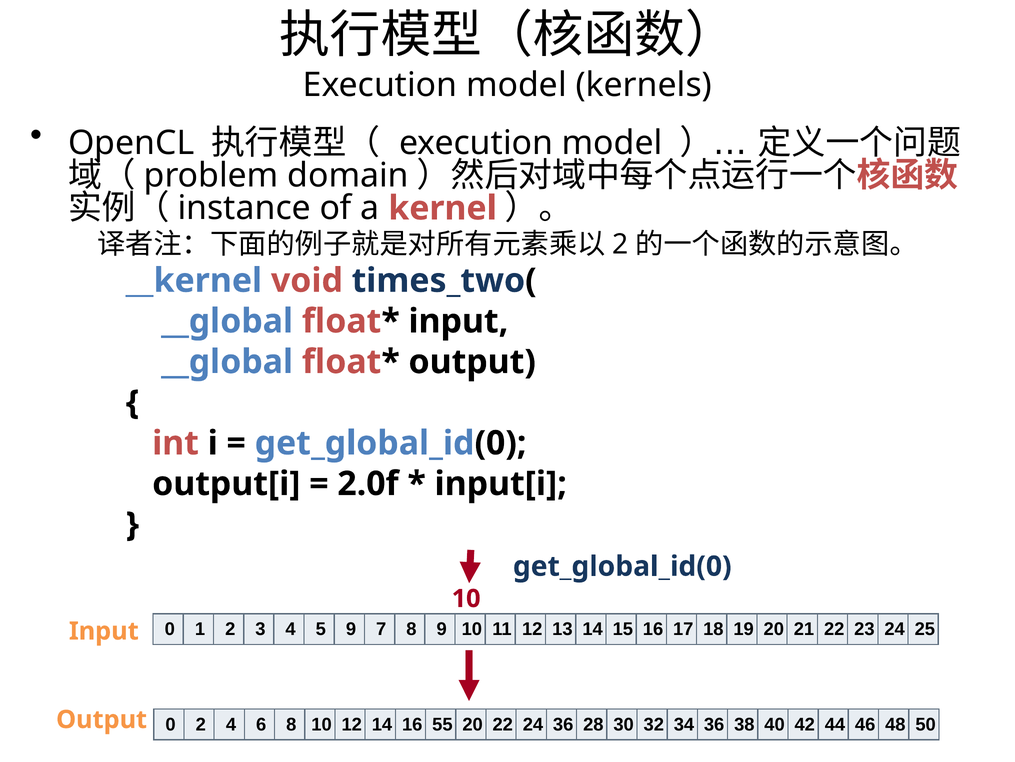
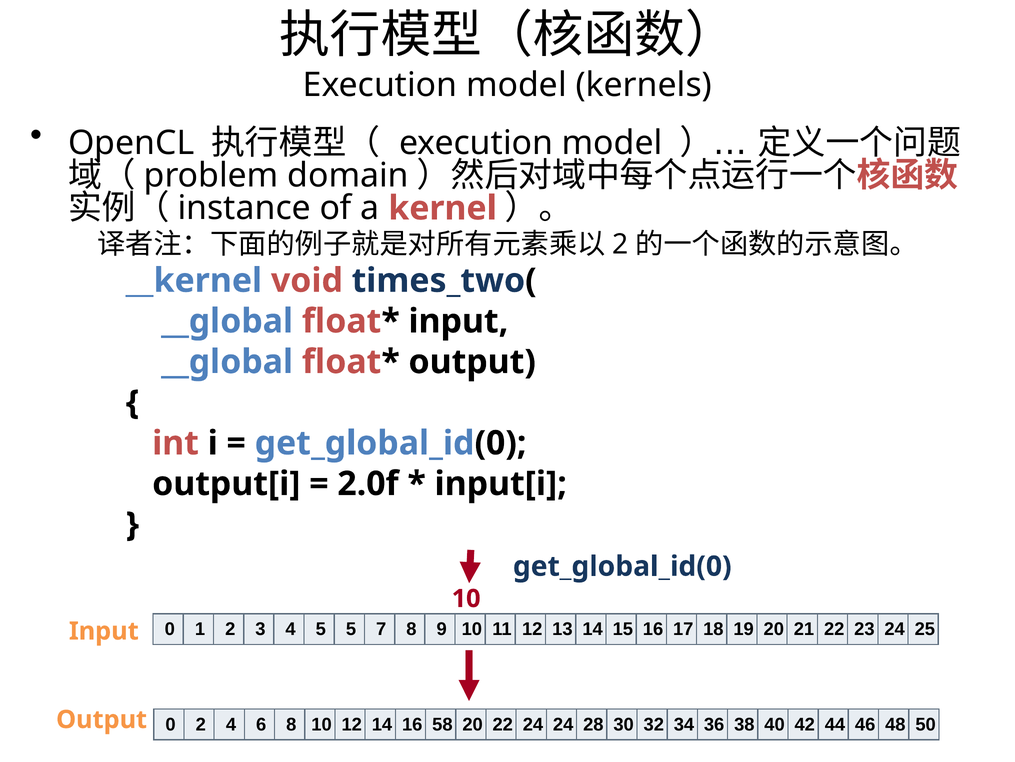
5 9: 9 -> 5
55: 55 -> 58
24 36: 36 -> 24
